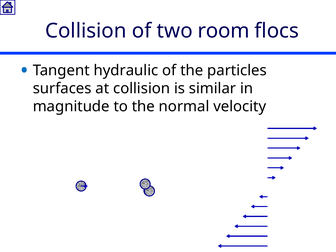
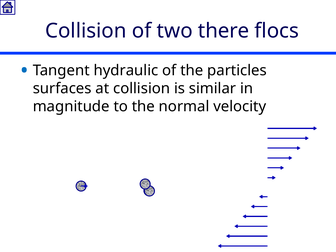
room: room -> there
